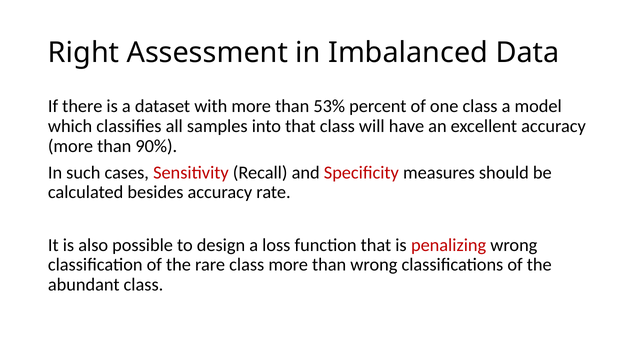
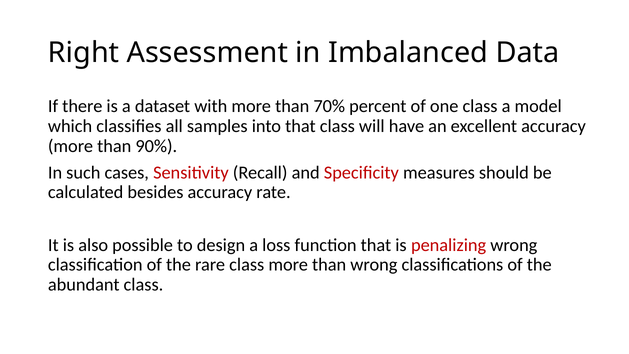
53%: 53% -> 70%
